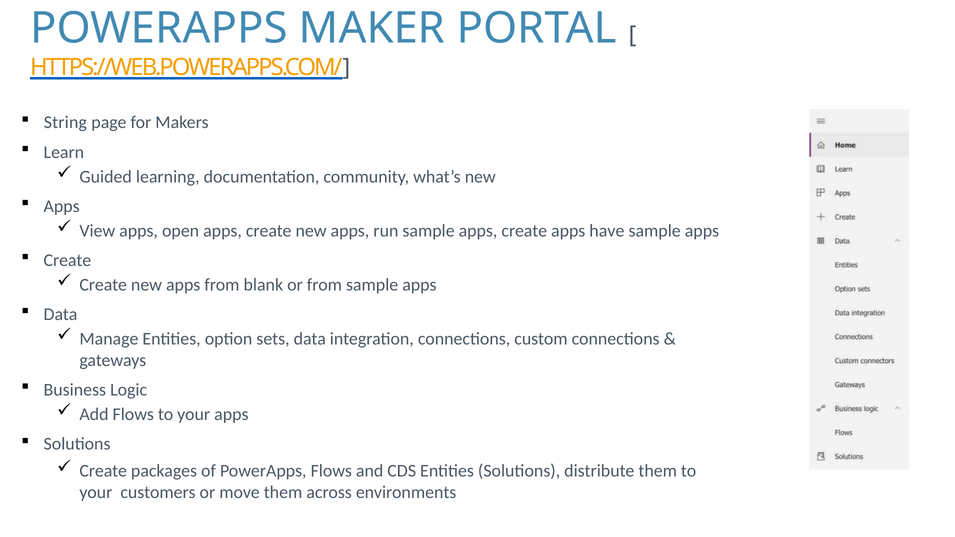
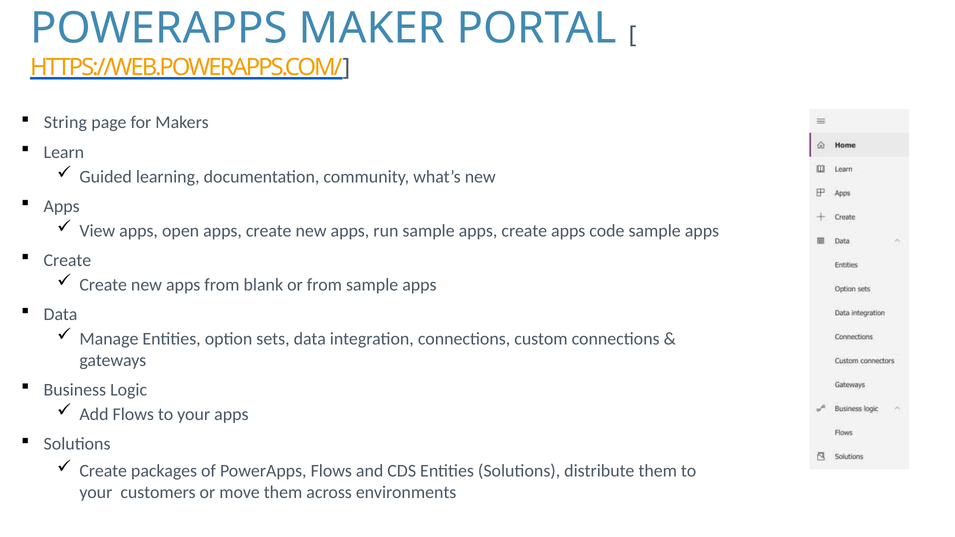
have: have -> code
